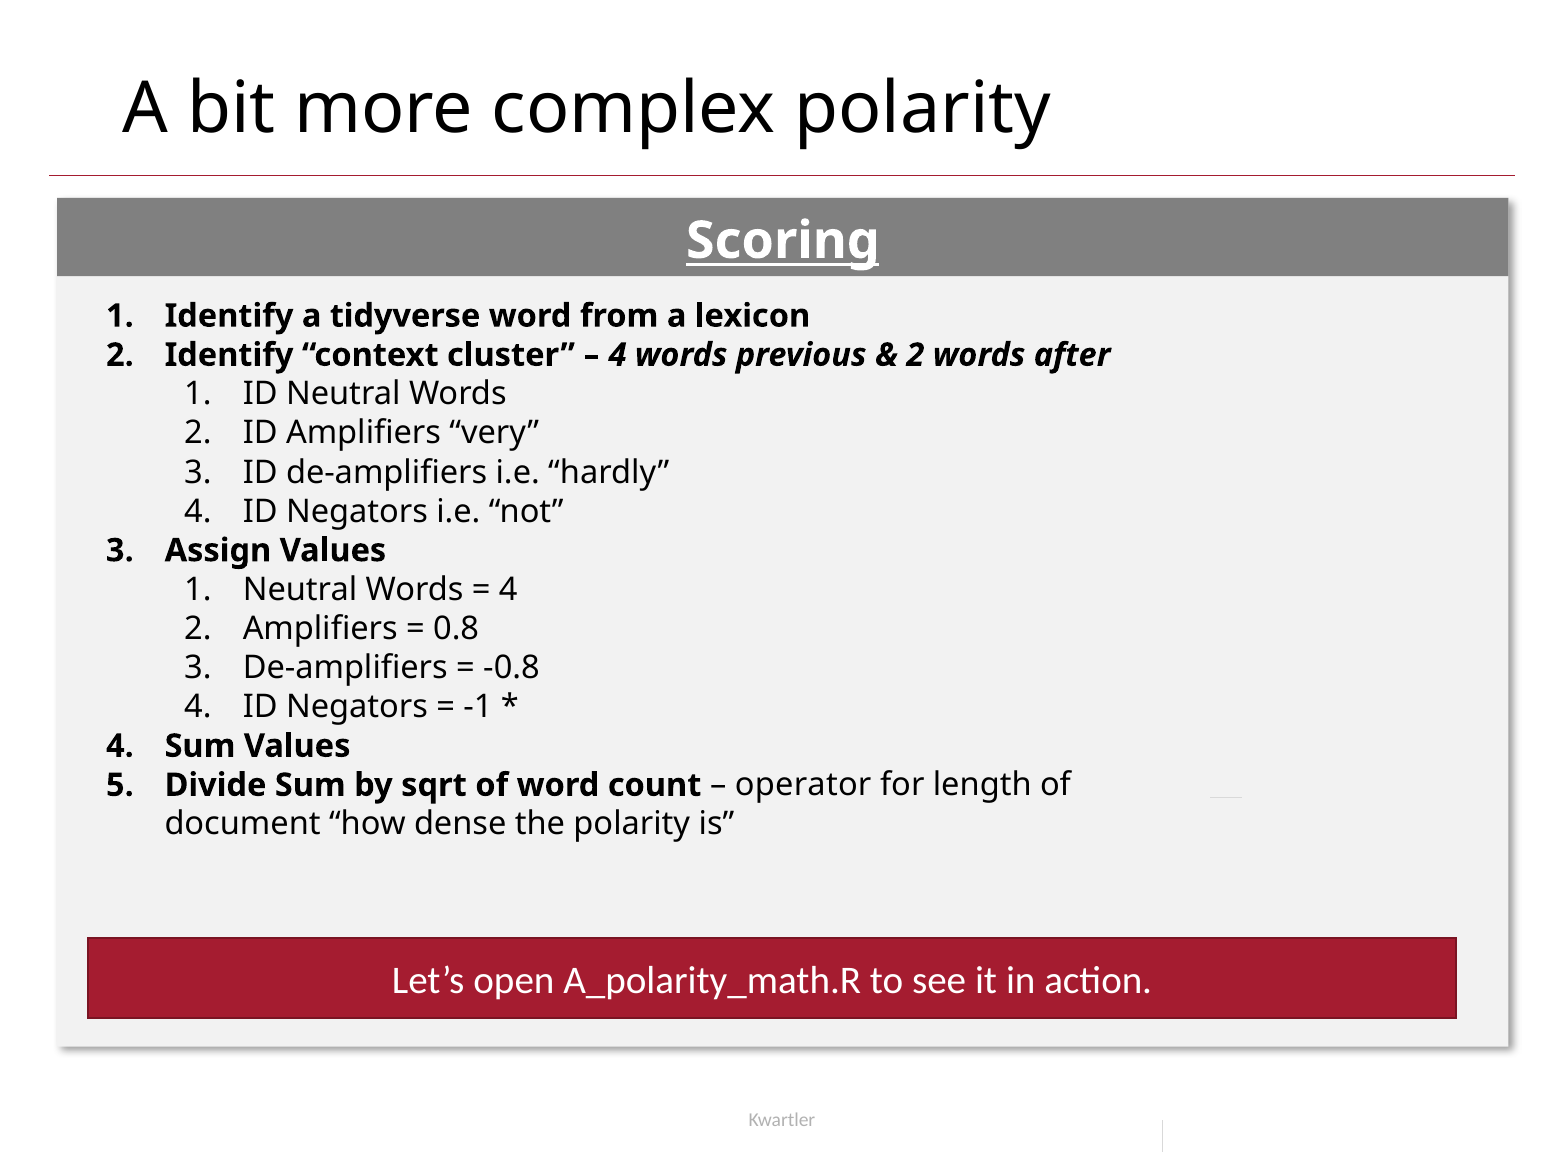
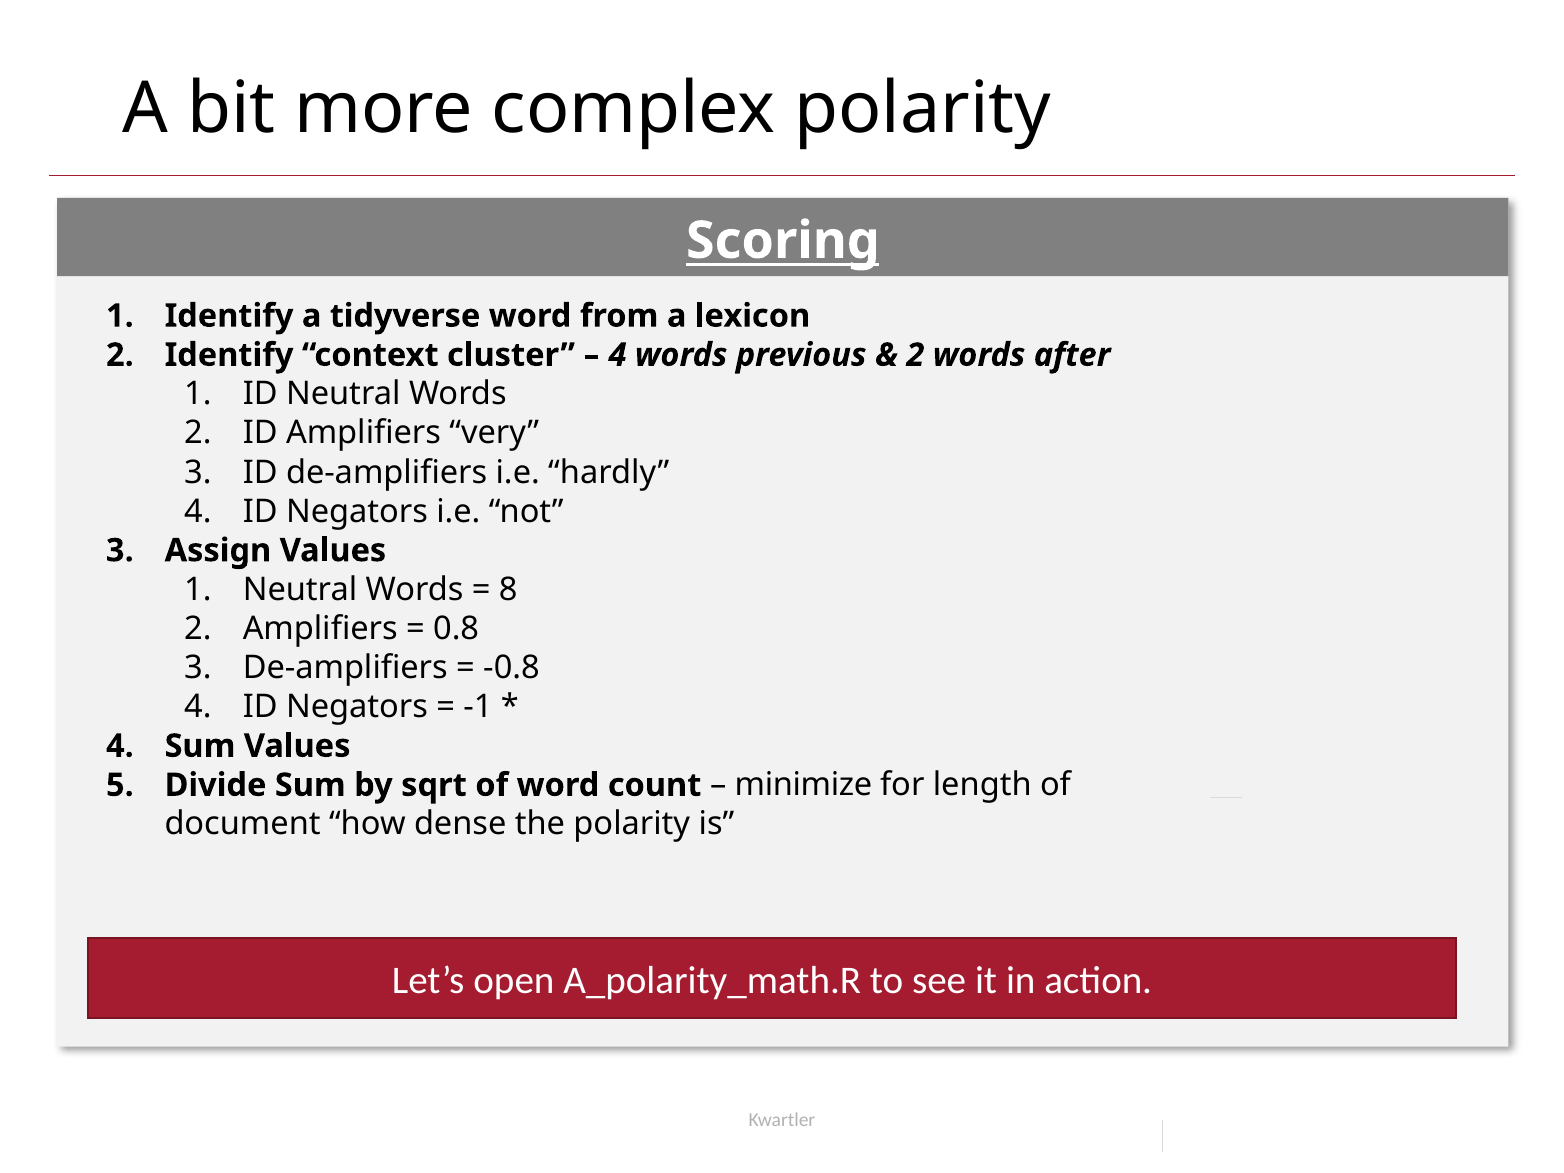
4 at (508, 590): 4 -> 8
operator: operator -> minimize
